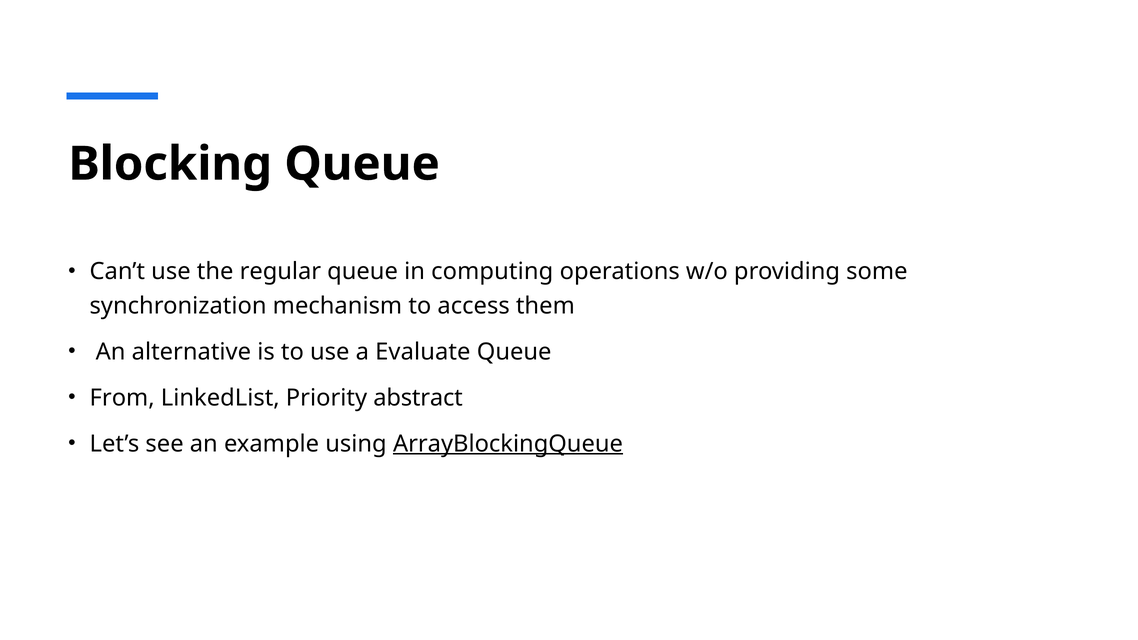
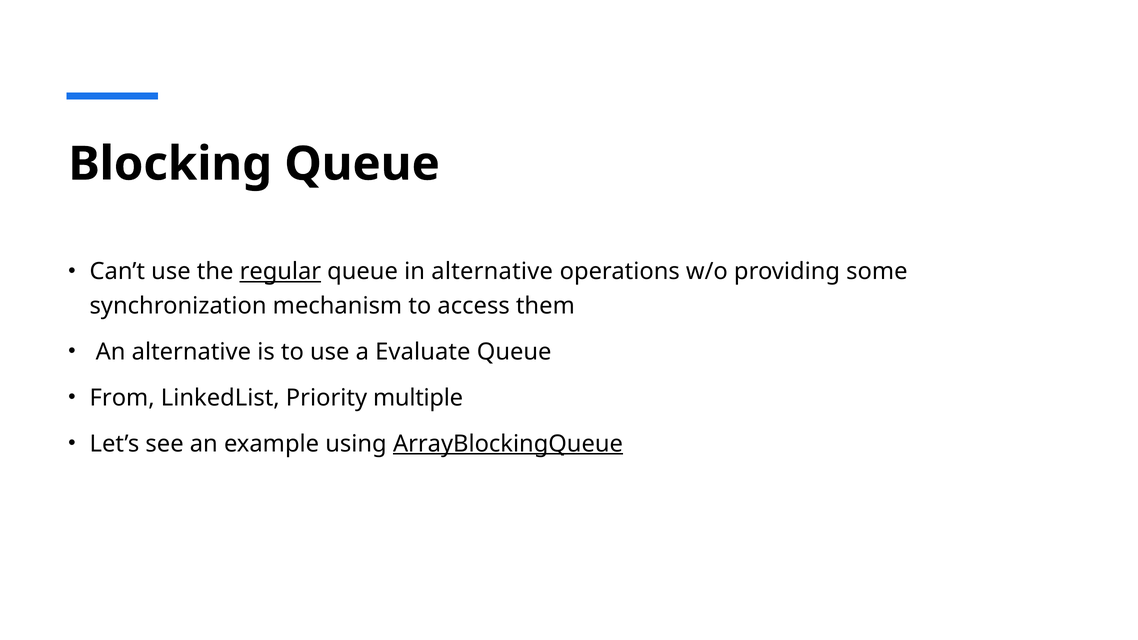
regular underline: none -> present
in computing: computing -> alternative
abstract: abstract -> multiple
